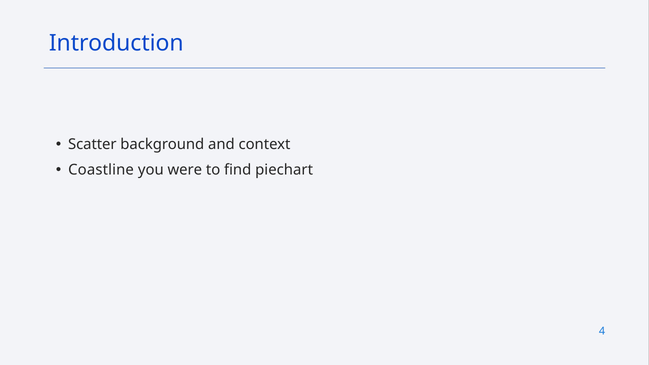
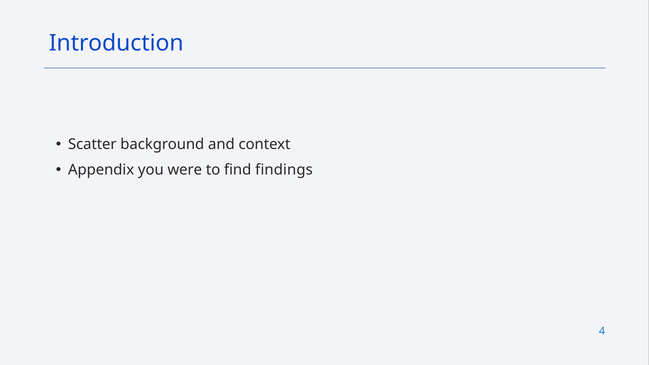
Coastline: Coastline -> Appendix
piechart: piechart -> findings
